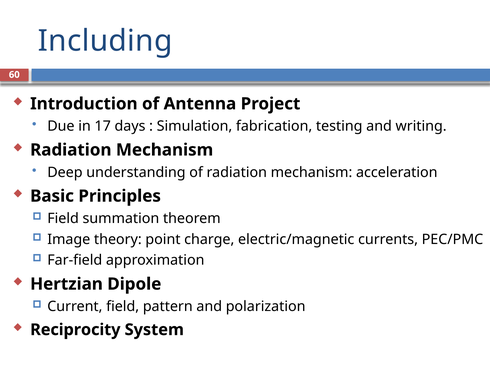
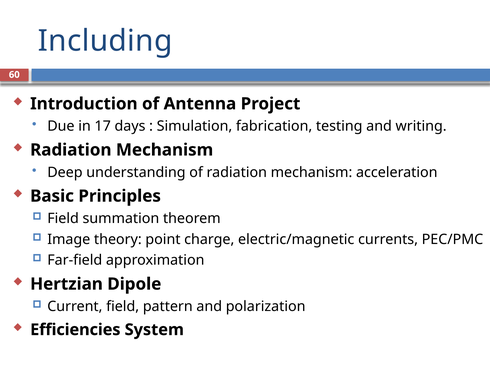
Reciprocity: Reciprocity -> Efficiencies
